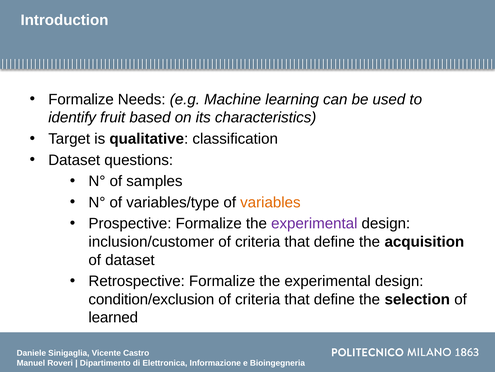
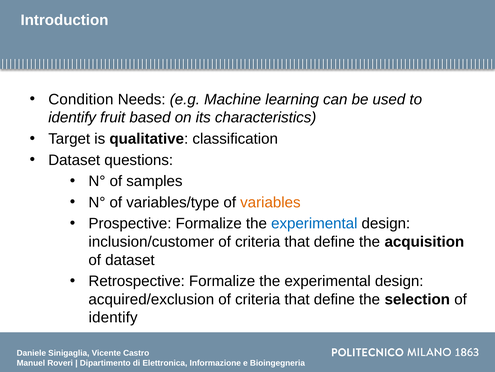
Formalize at (81, 99): Formalize -> Condition
experimental at (314, 223) colour: purple -> blue
condition/exclusion: condition/exclusion -> acquired/exclusion
learned at (113, 317): learned -> identify
